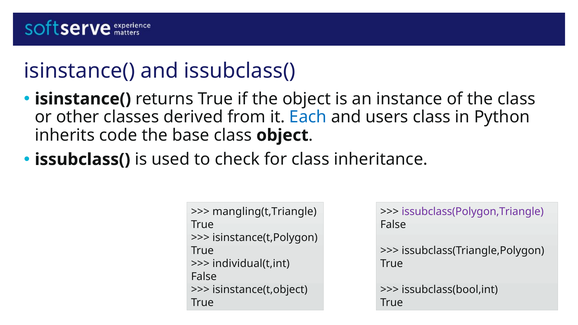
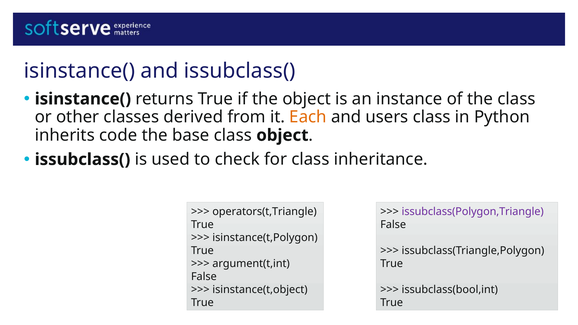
Each colour: blue -> orange
mangling(t,Triangle: mangling(t,Triangle -> operators(t,Triangle
individual(t,int: individual(t,int -> argument(t,int
